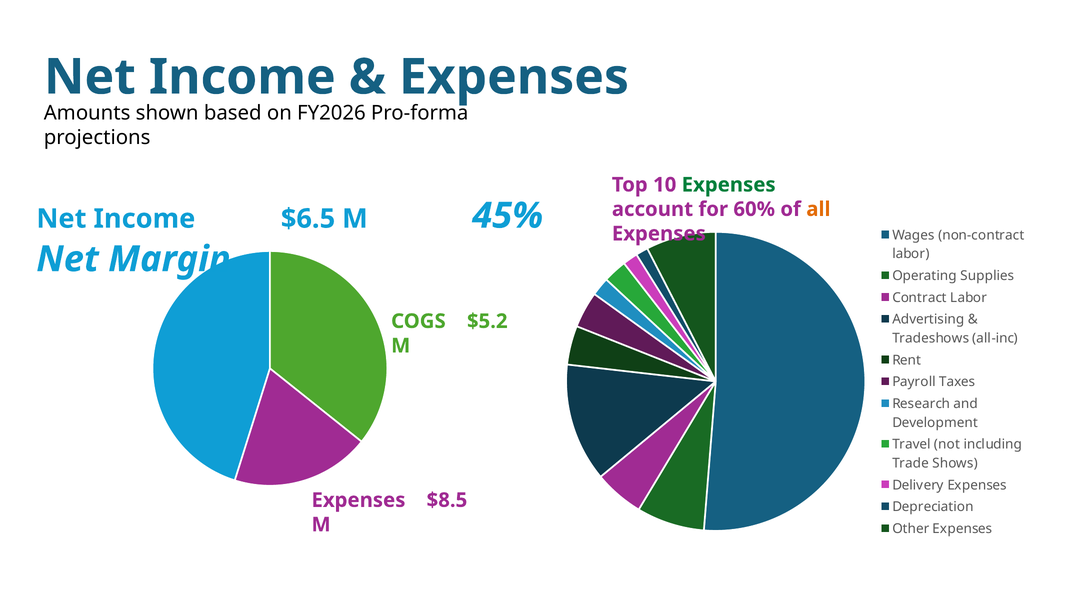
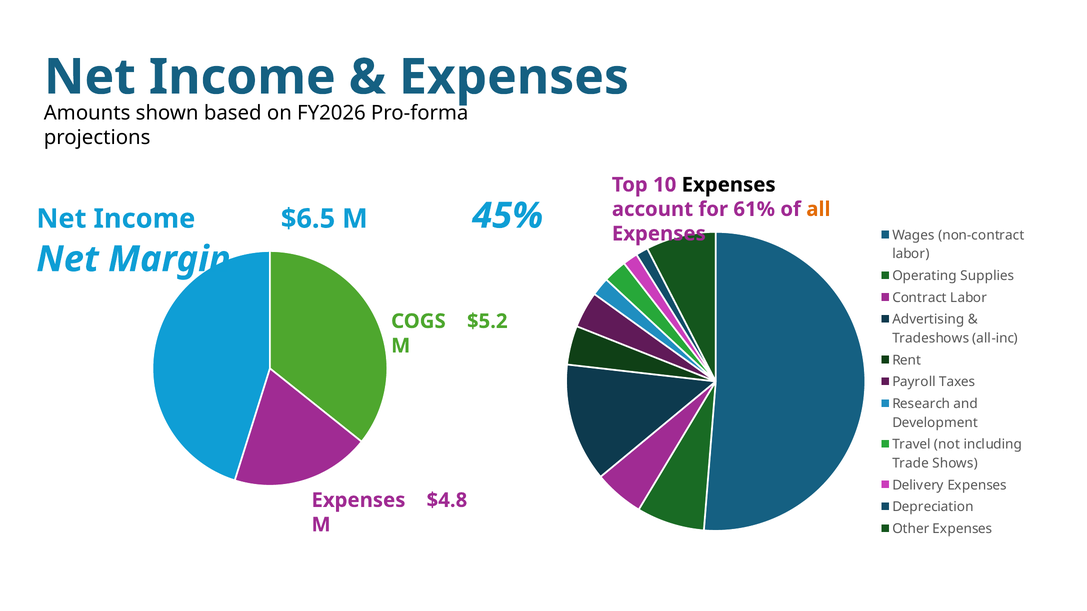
Expenses at (729, 185) colour: green -> black
60%: 60% -> 61%
$8.5: $8.5 -> $4.8
